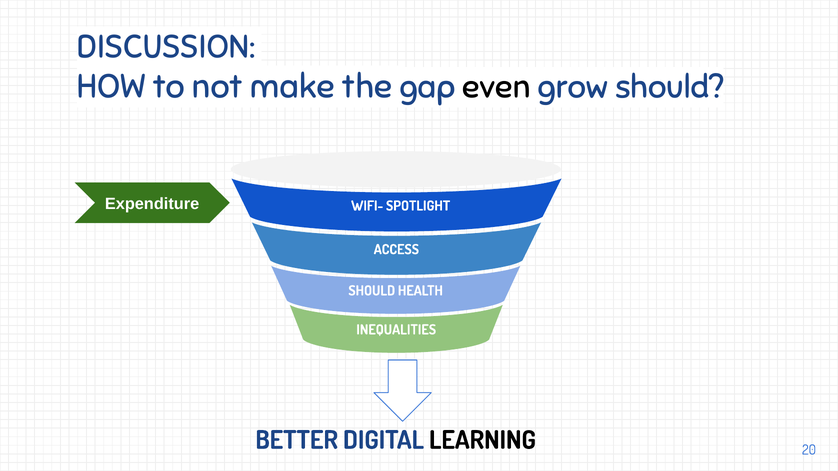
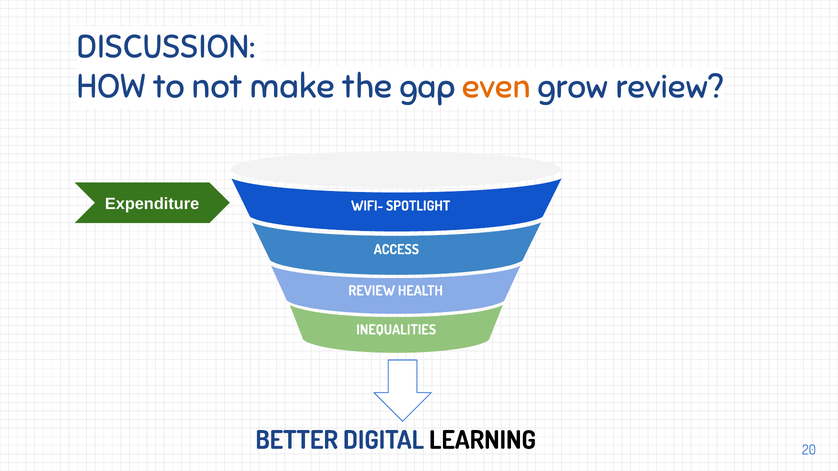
even colour: black -> orange
grow should: should -> review
SHOULD at (372, 291): SHOULD -> REVIEW
